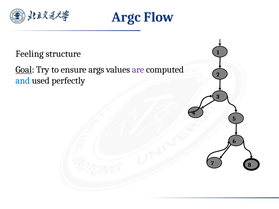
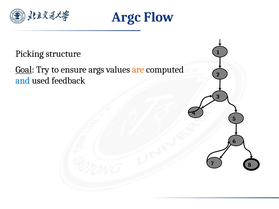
Feeling: Feeling -> Picking
are colour: purple -> orange
perfectly: perfectly -> feedback
